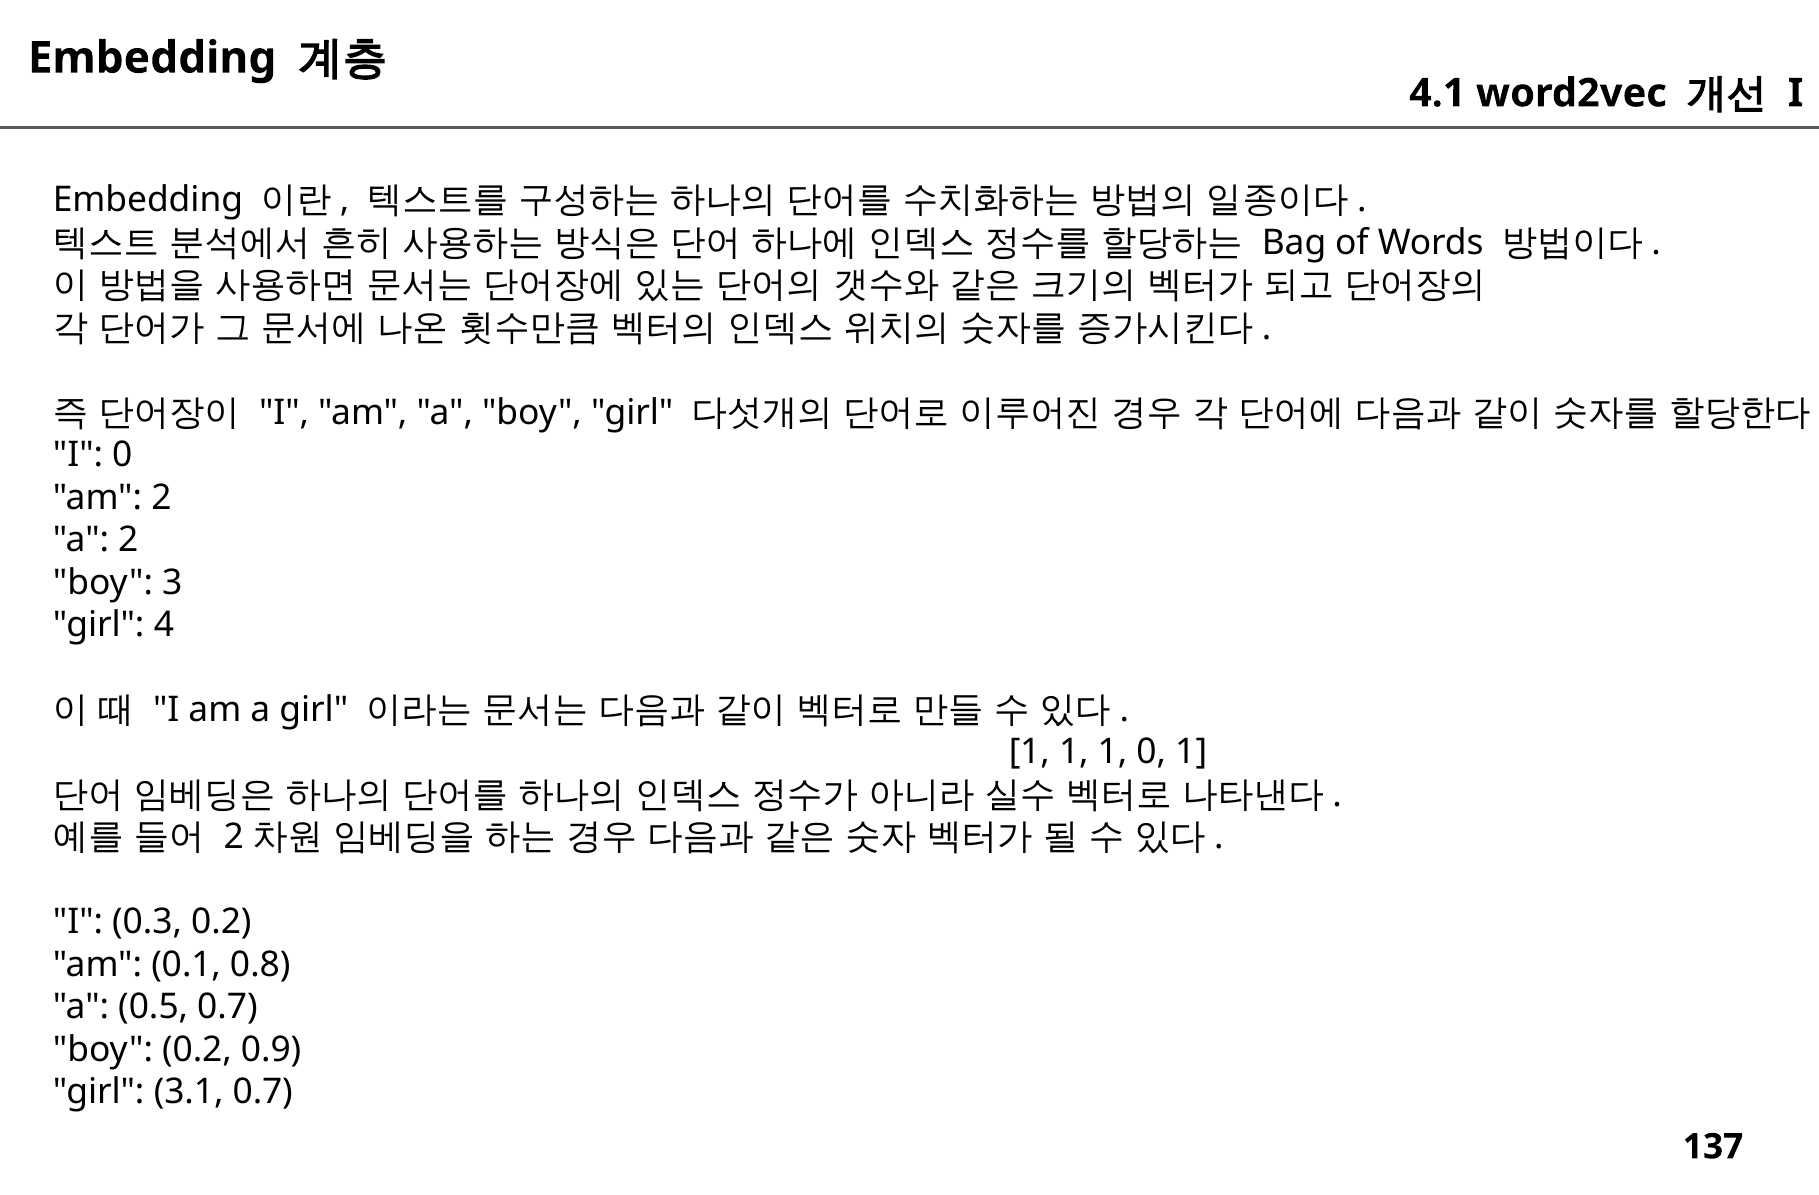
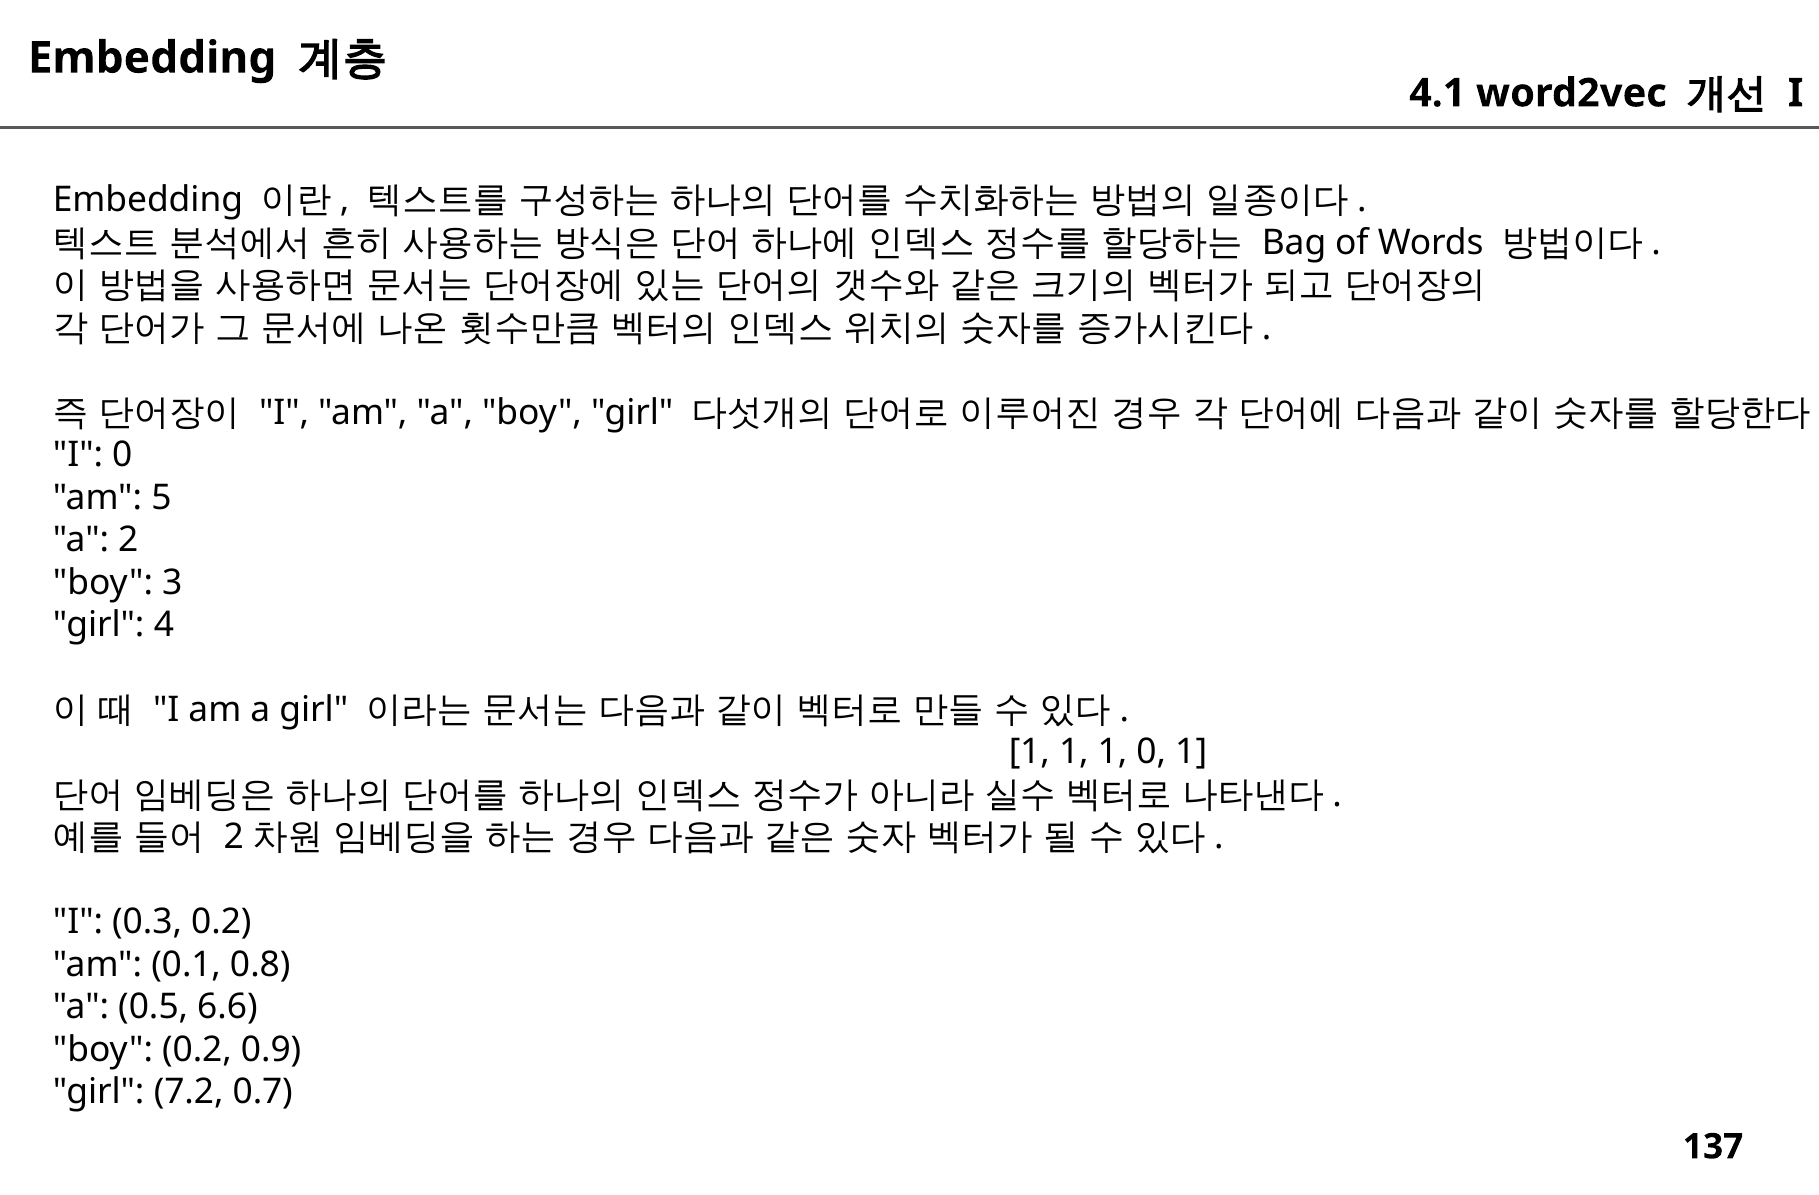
am 2: 2 -> 5
0.5 0.7: 0.7 -> 6.6
3.1: 3.1 -> 7.2
